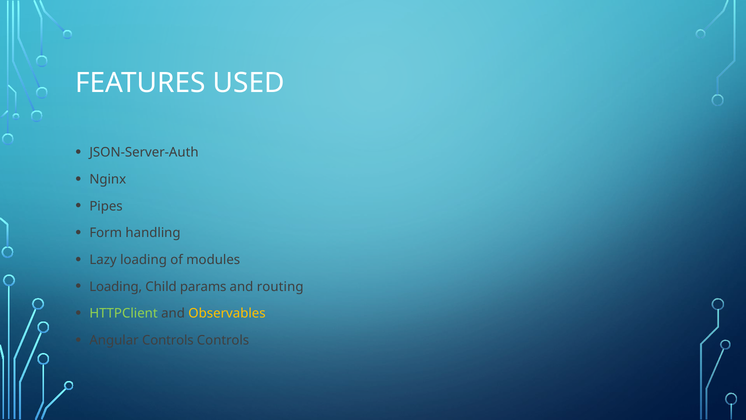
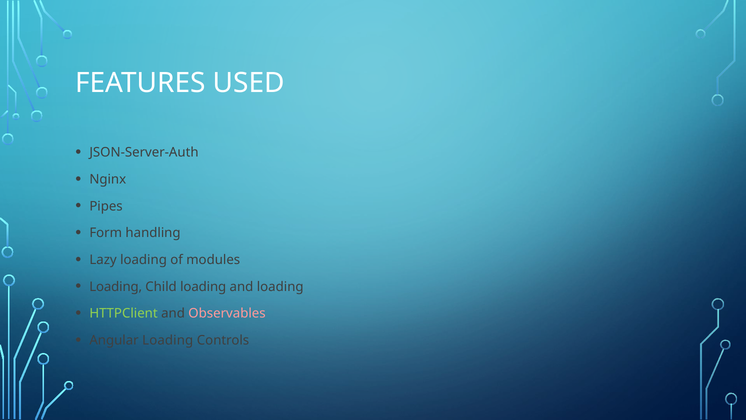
Child params: params -> loading
and routing: routing -> loading
Observables colour: yellow -> pink
Angular Controls: Controls -> Loading
